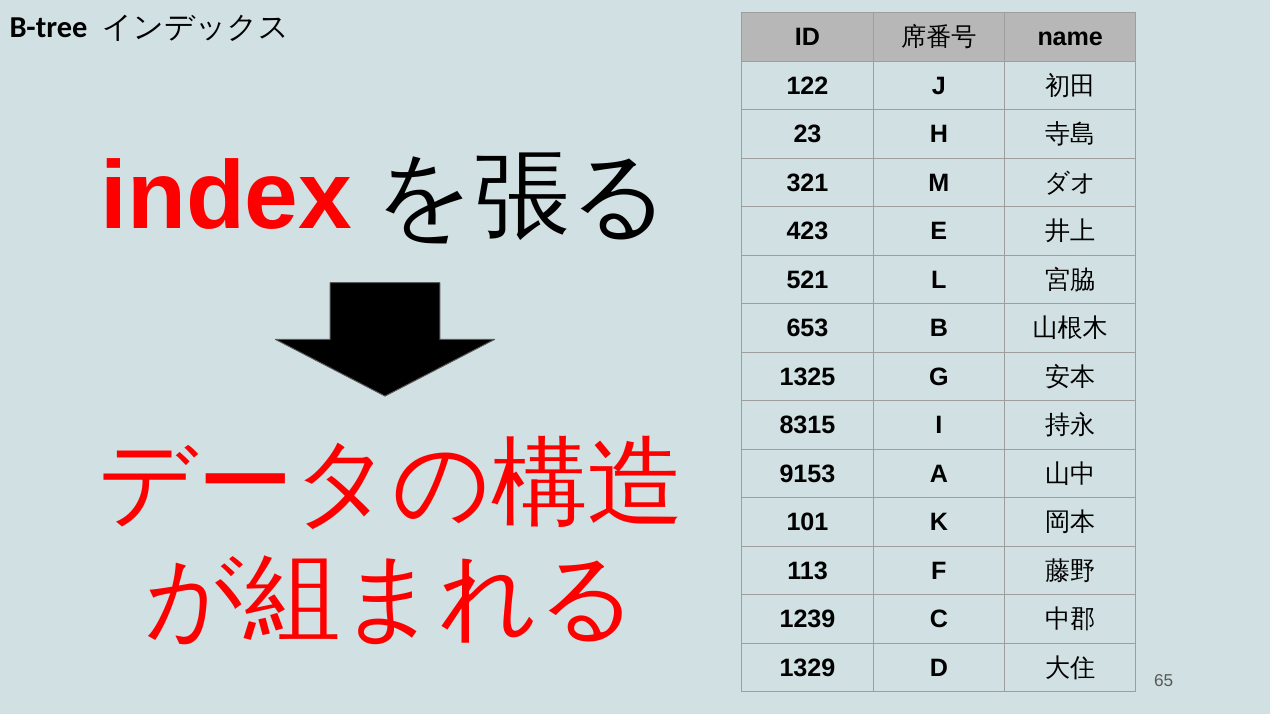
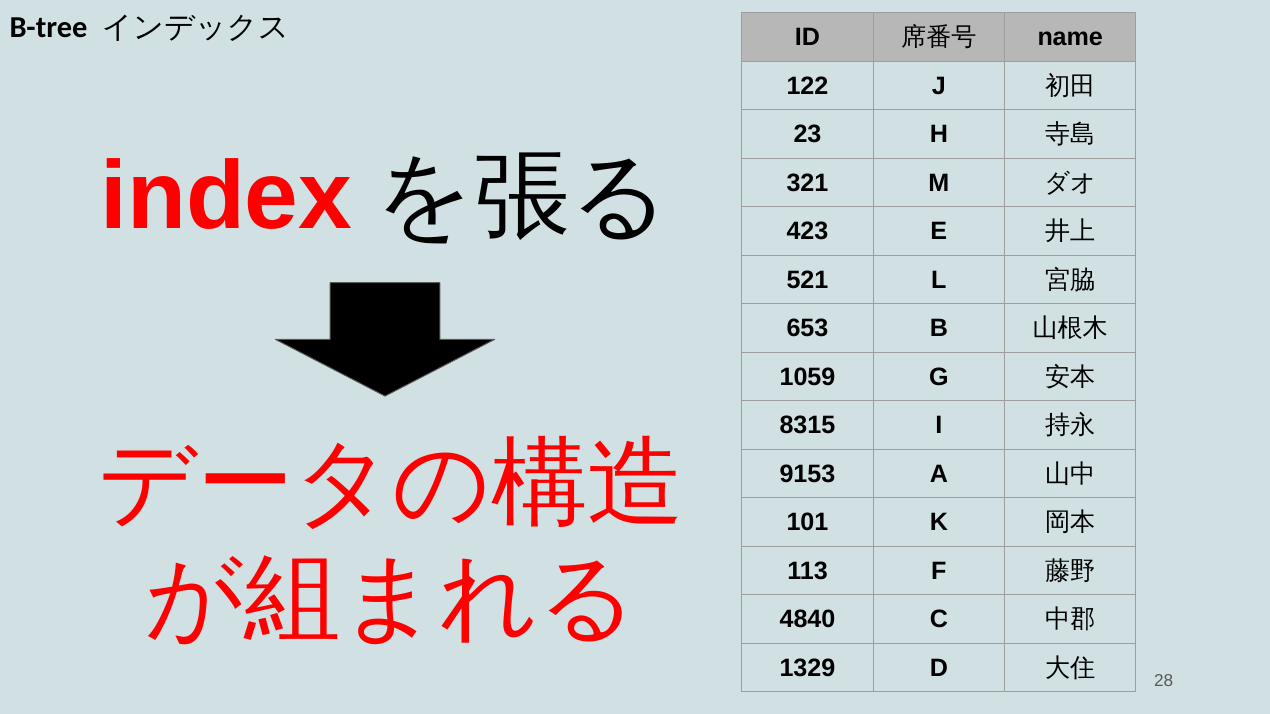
1325: 1325 -> 1059
1239: 1239 -> 4840
65: 65 -> 28
